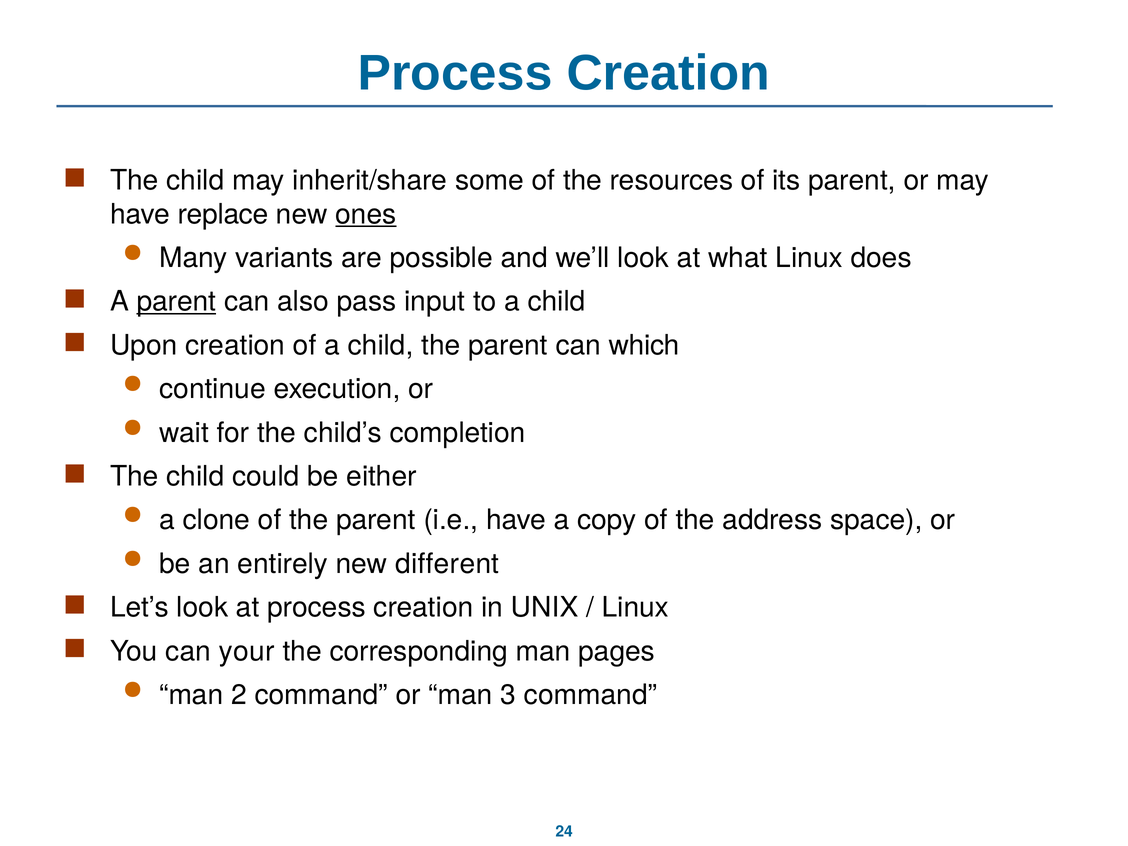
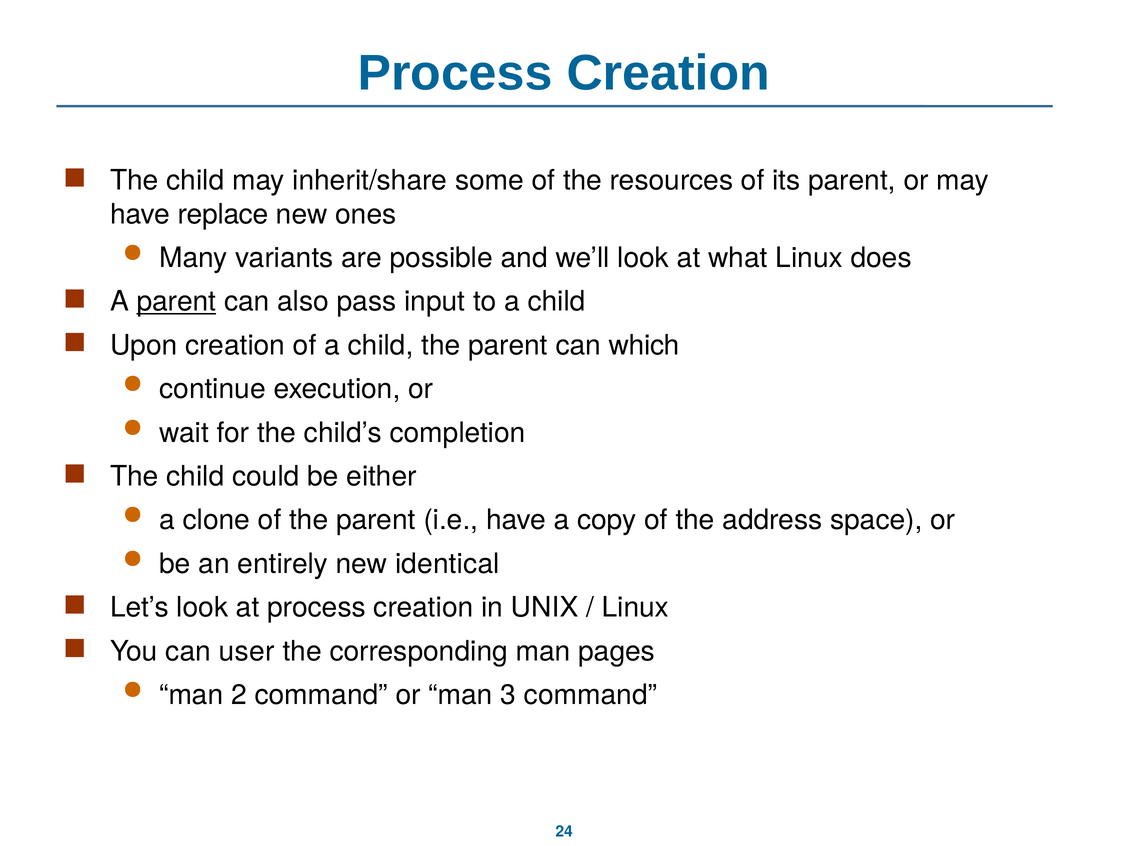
ones underline: present -> none
different: different -> identical
your: your -> user
